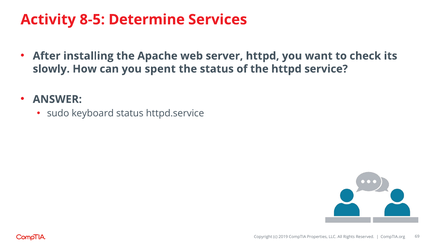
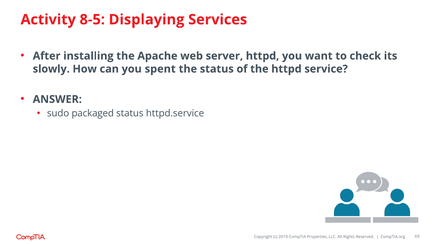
Determine: Determine -> Displaying
keyboard: keyboard -> packaged
